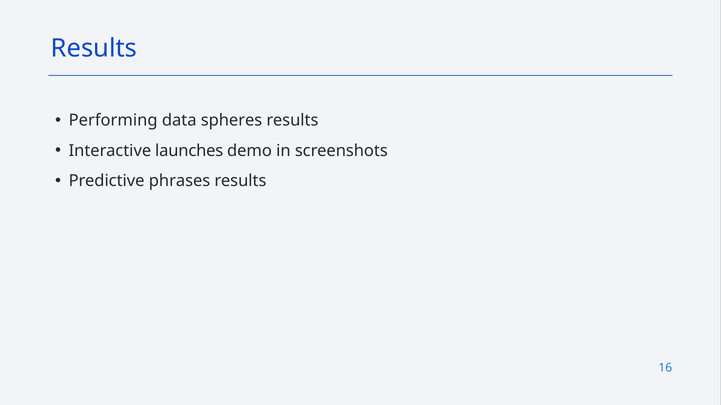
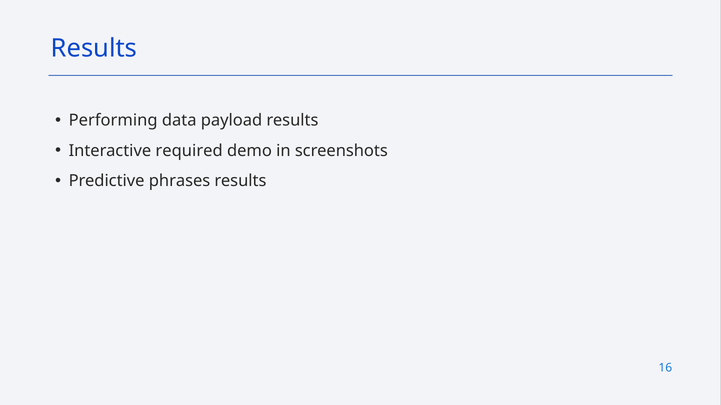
spheres: spheres -> payload
launches: launches -> required
